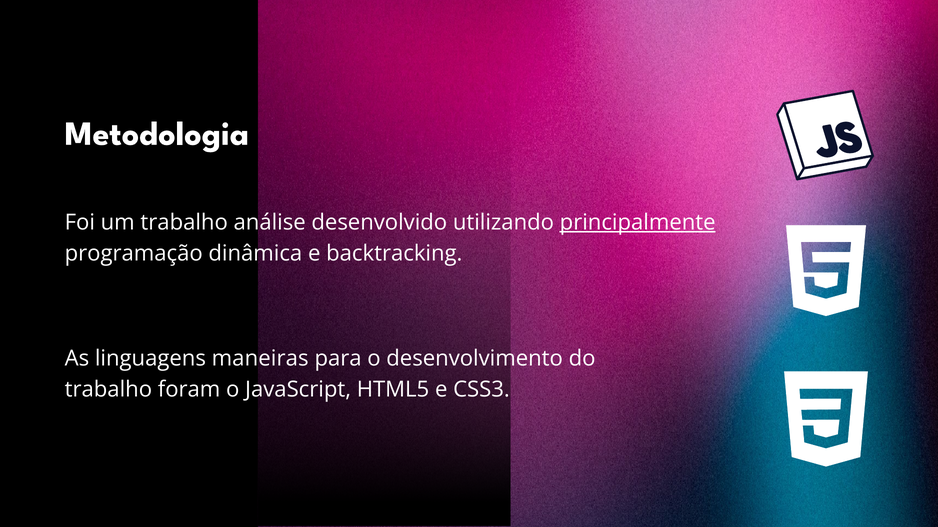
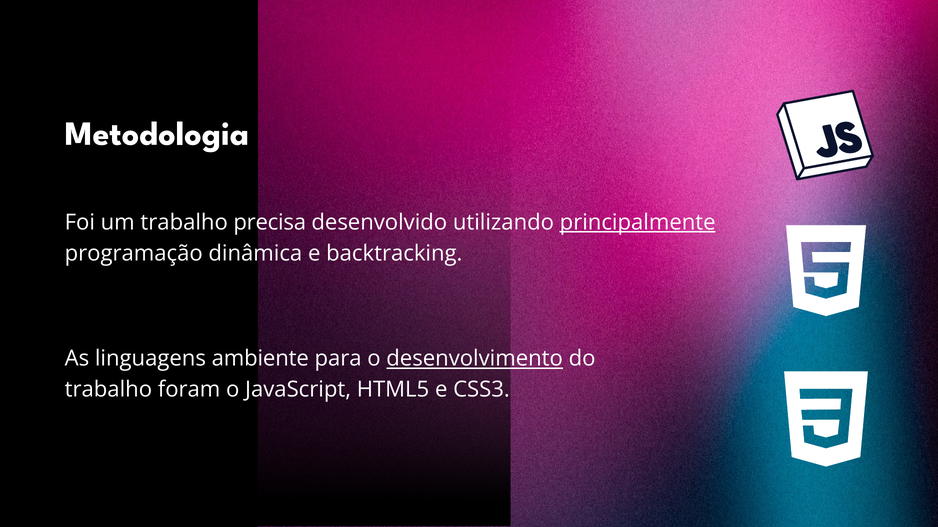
análise: análise -> precisa
maneiras: maneiras -> ambiente
desenvolvimento underline: none -> present
